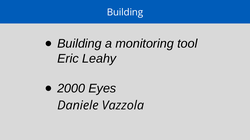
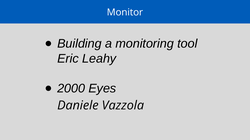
Building at (125, 12): Building -> Monitor
